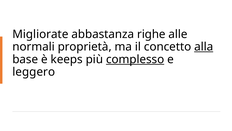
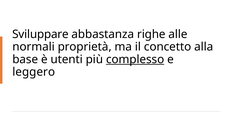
Migliorate: Migliorate -> Sviluppare
alla underline: present -> none
keeps: keeps -> utenti
